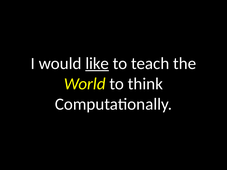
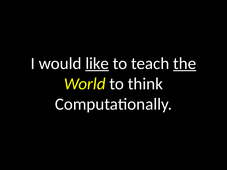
the underline: none -> present
